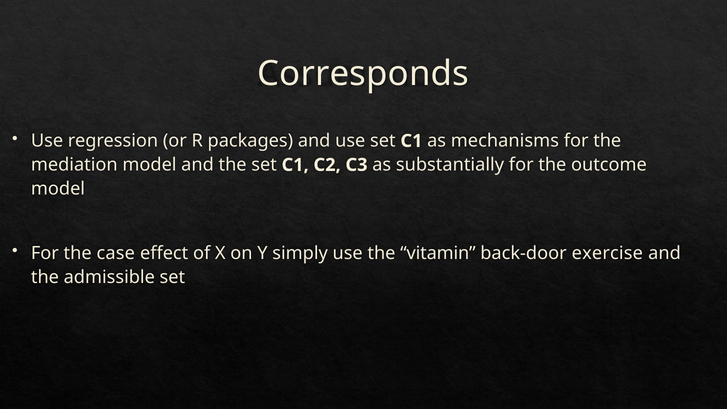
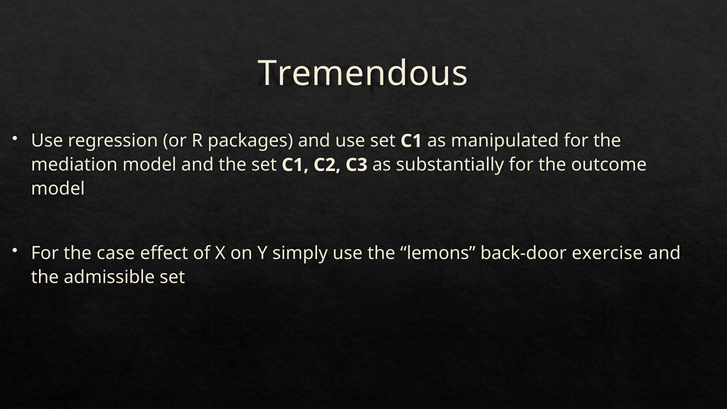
Corresponds: Corresponds -> Tremendous
mechanisms: mechanisms -> manipulated
vitamin: vitamin -> lemons
